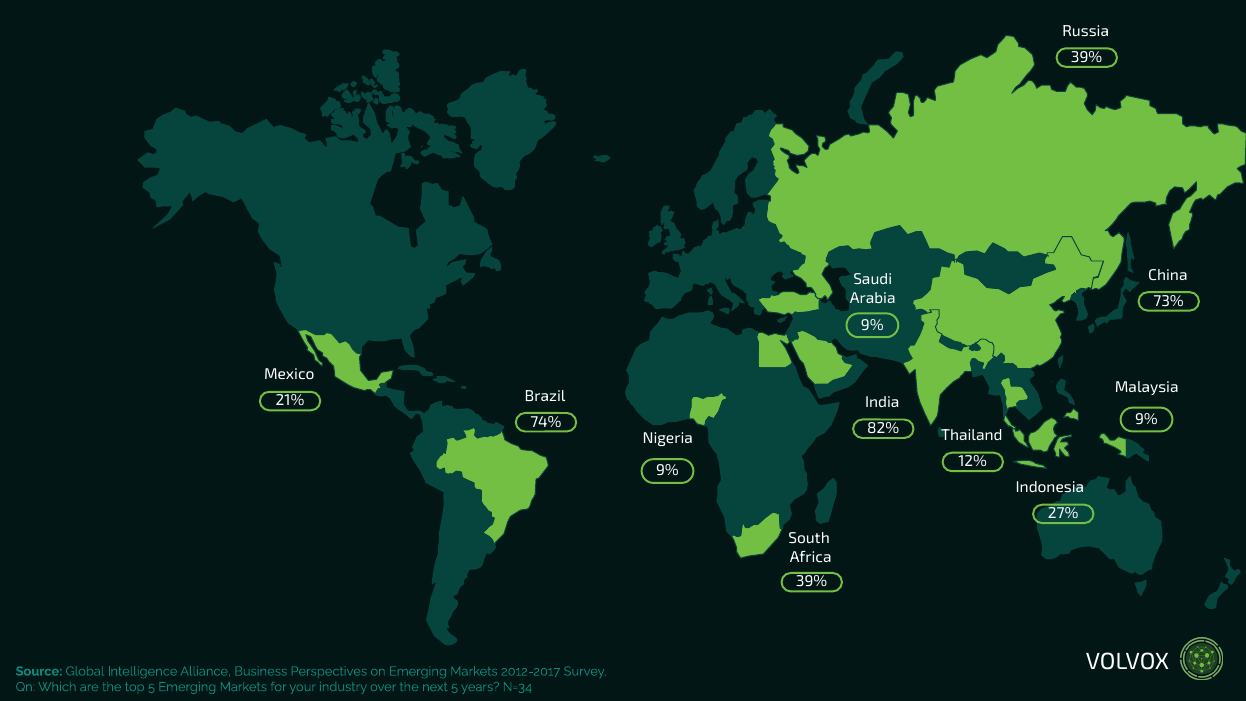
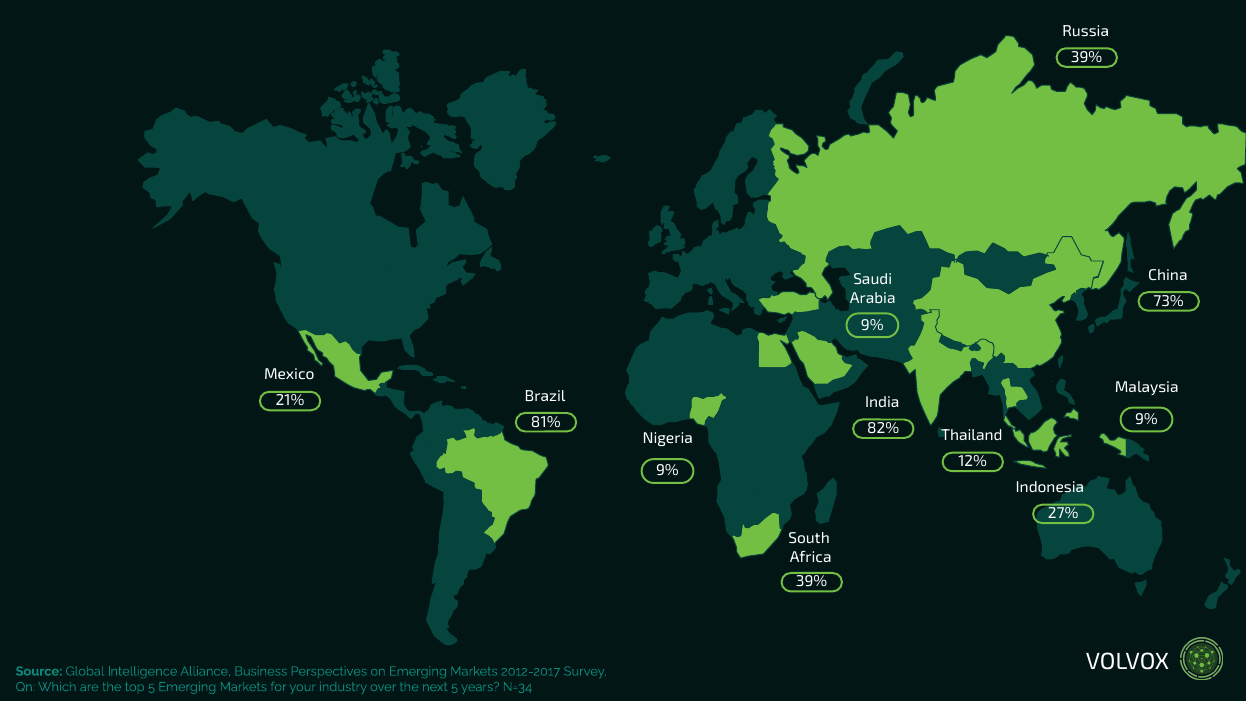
74%: 74% -> 81%
